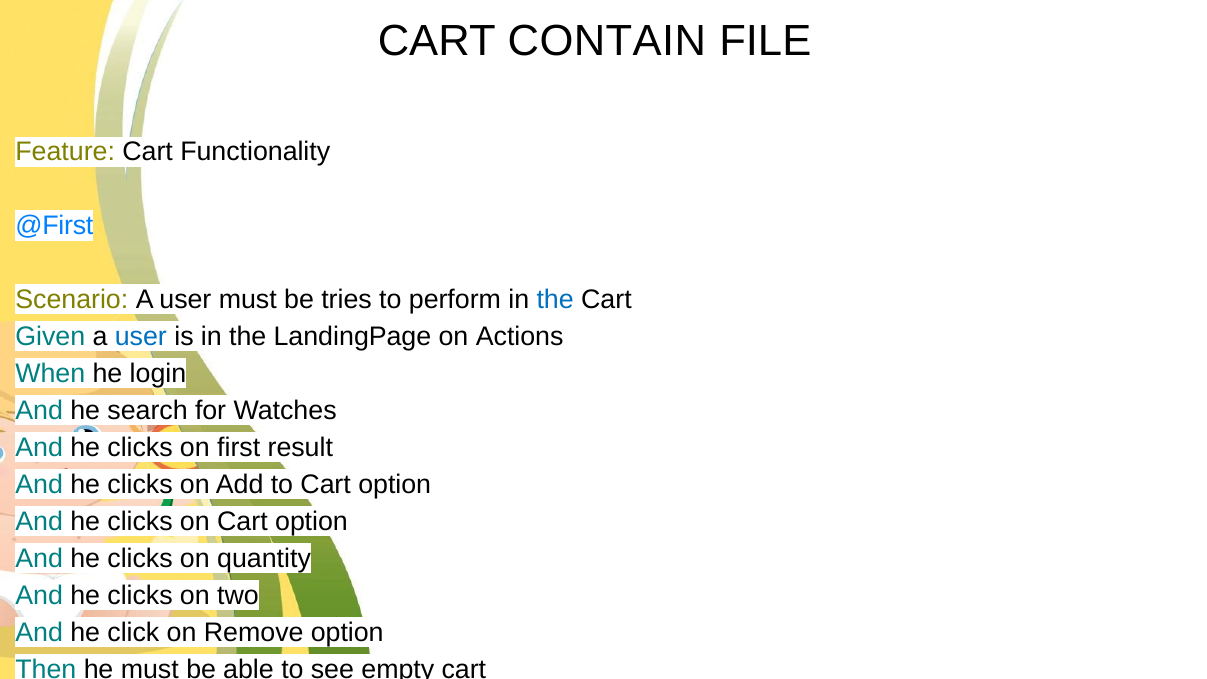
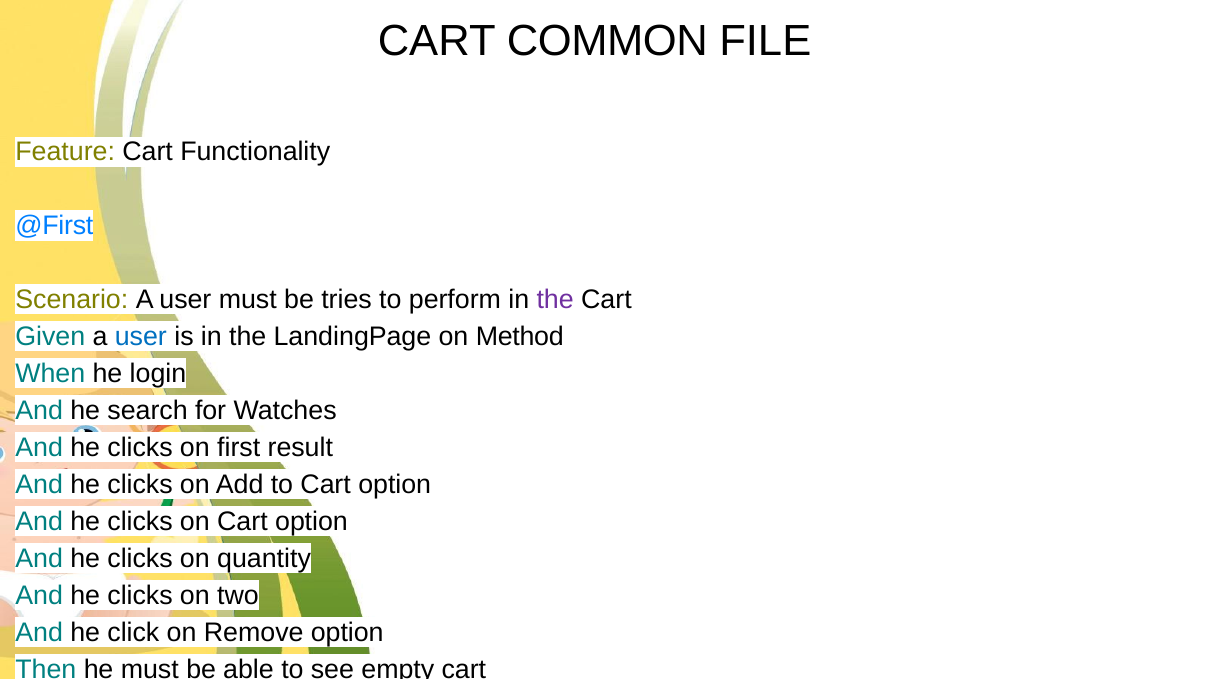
CONTAIN: CONTAIN -> COMMON
the at (555, 300) colour: blue -> purple
Actions: Actions -> Method
